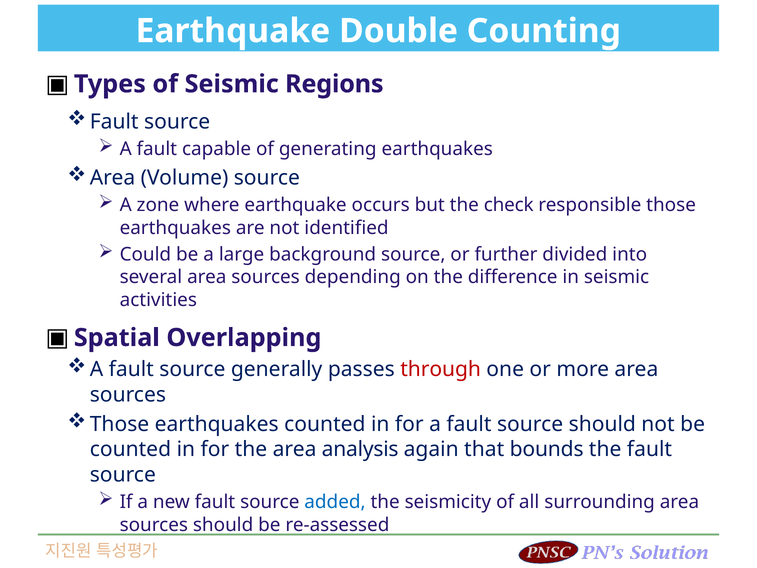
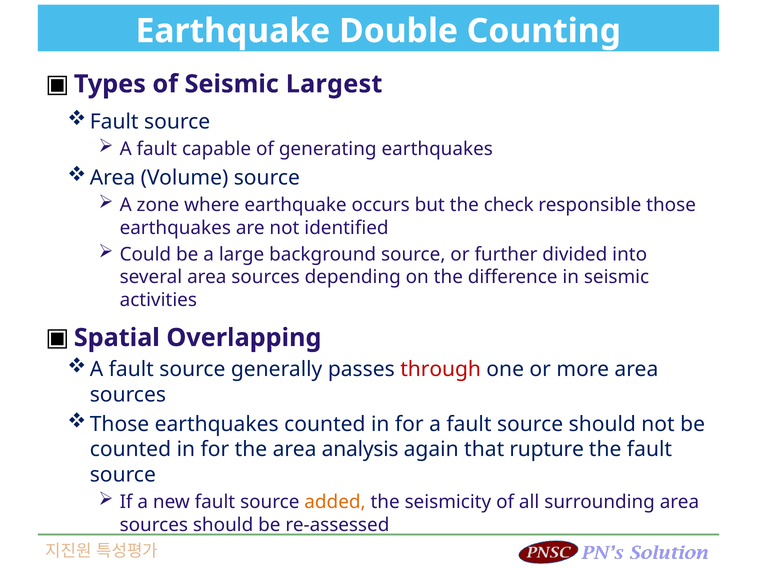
Regions: Regions -> Largest
bounds: bounds -> rupture
added colour: blue -> orange
